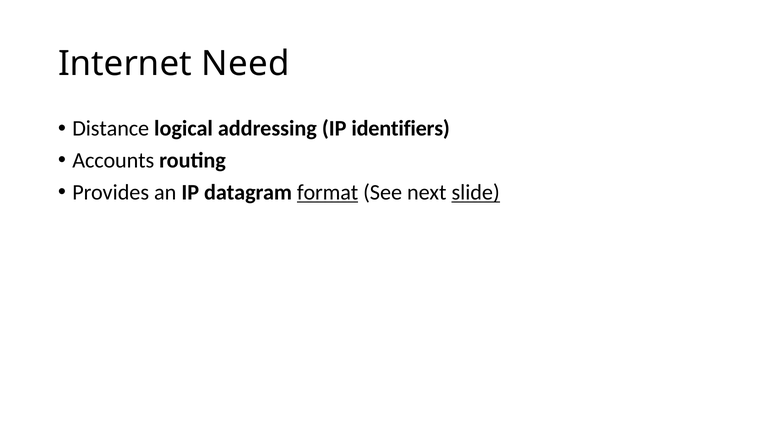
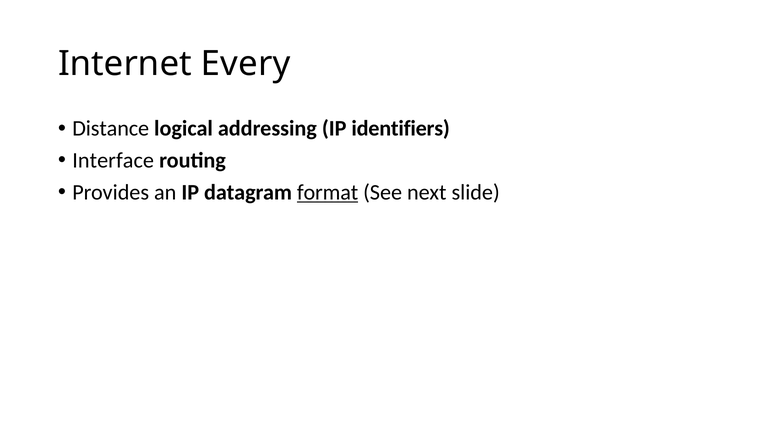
Need: Need -> Every
Accounts: Accounts -> Interface
slide underline: present -> none
